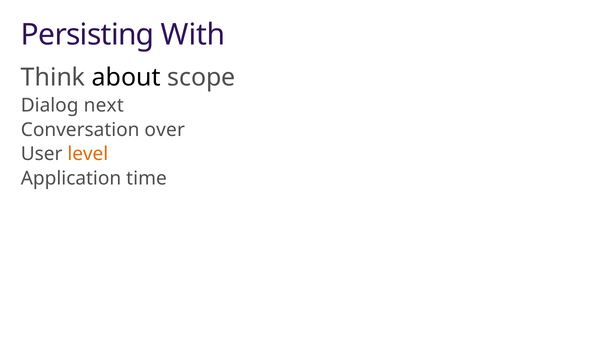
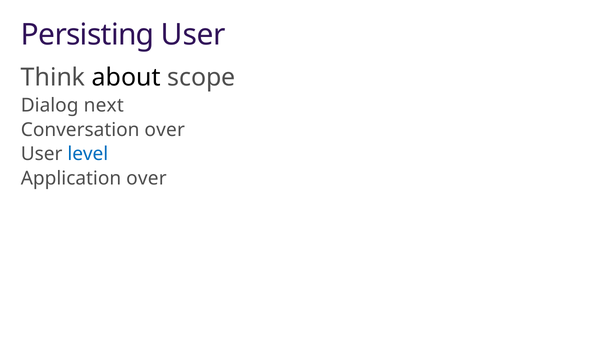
Persisting With: With -> User
level colour: orange -> blue
Application time: time -> over
